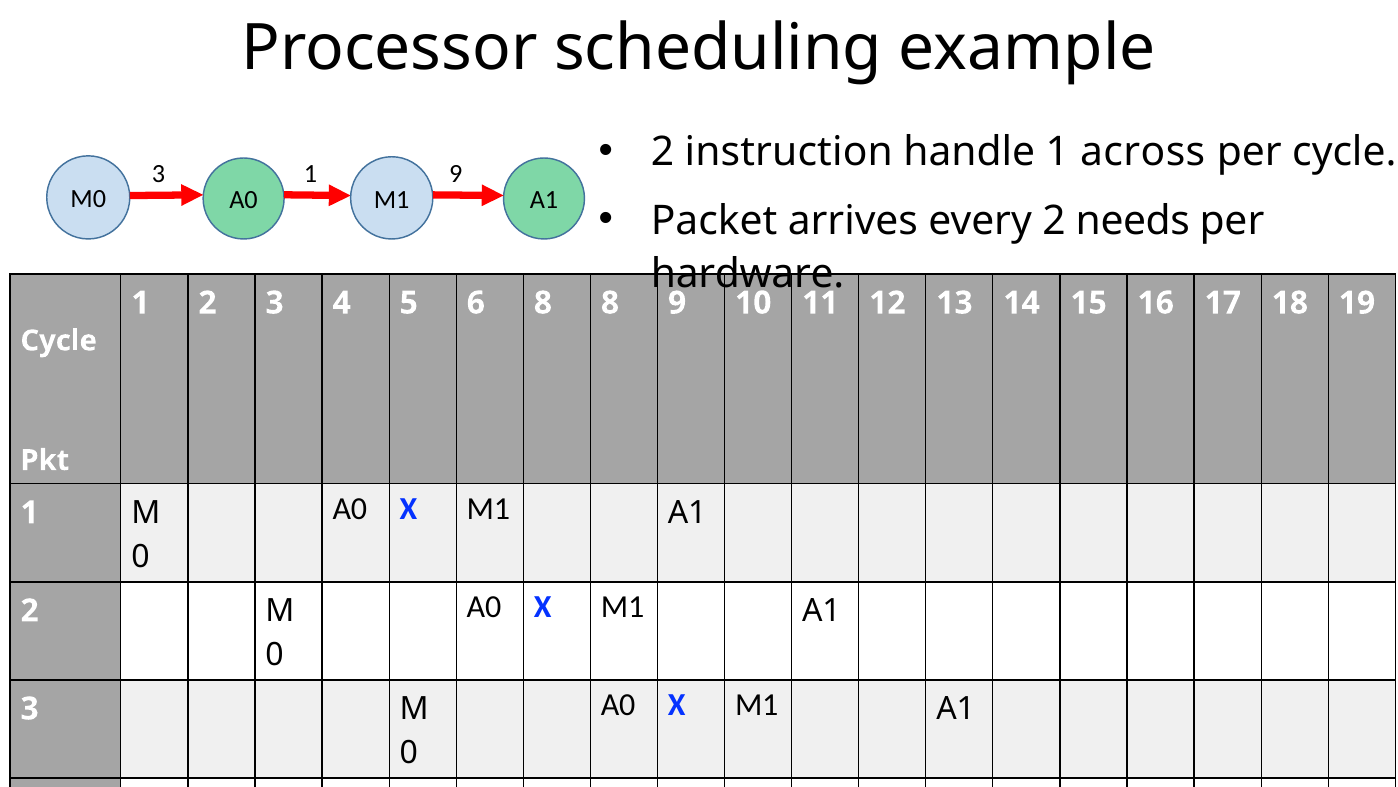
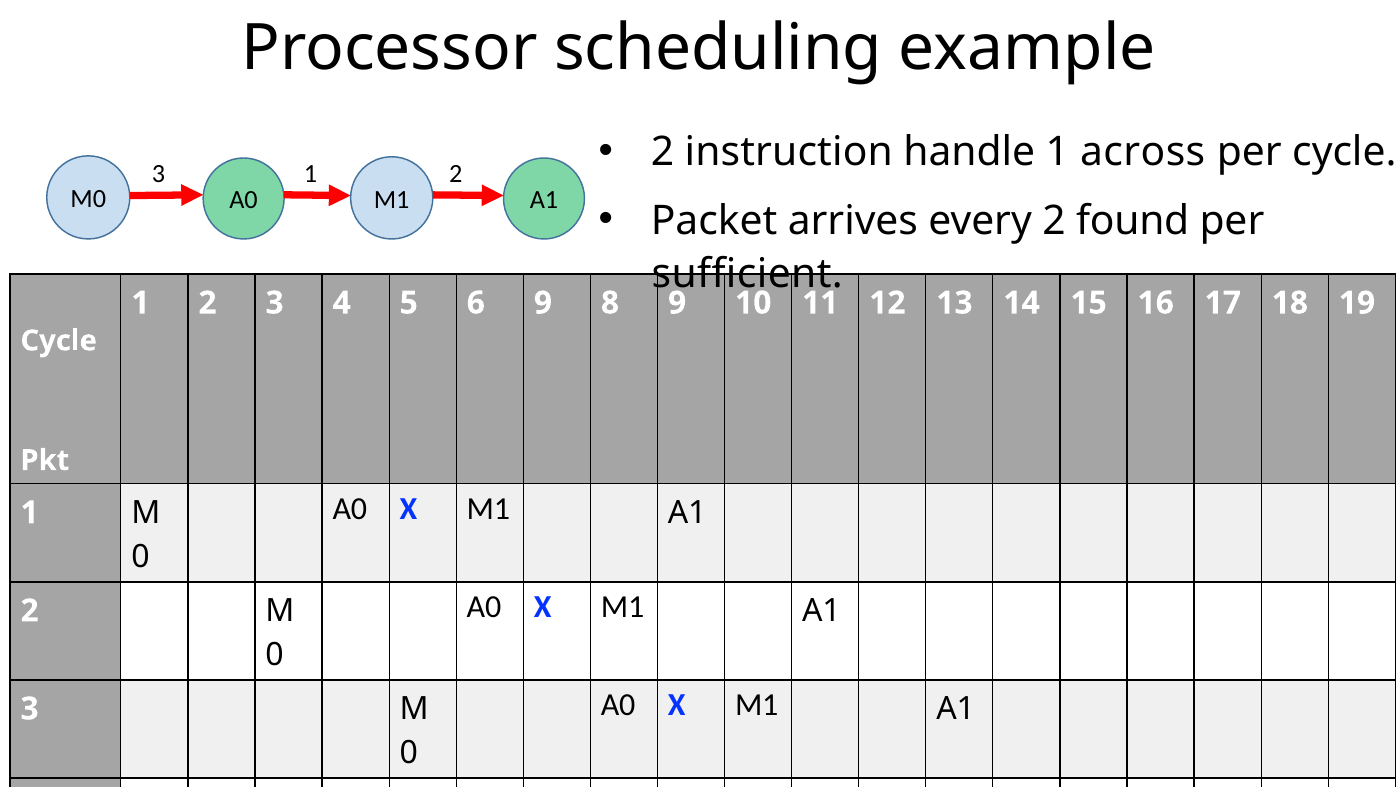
3 1 9: 9 -> 2
needs: needs -> found
hardware: hardware -> sufficient
6 8: 8 -> 9
